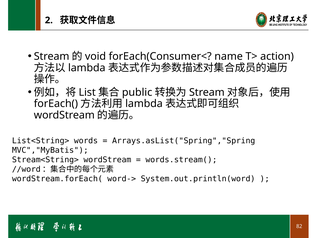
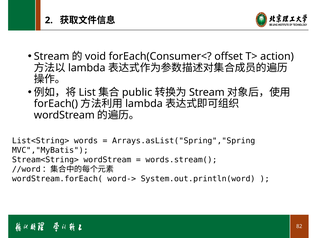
name: name -> offset
